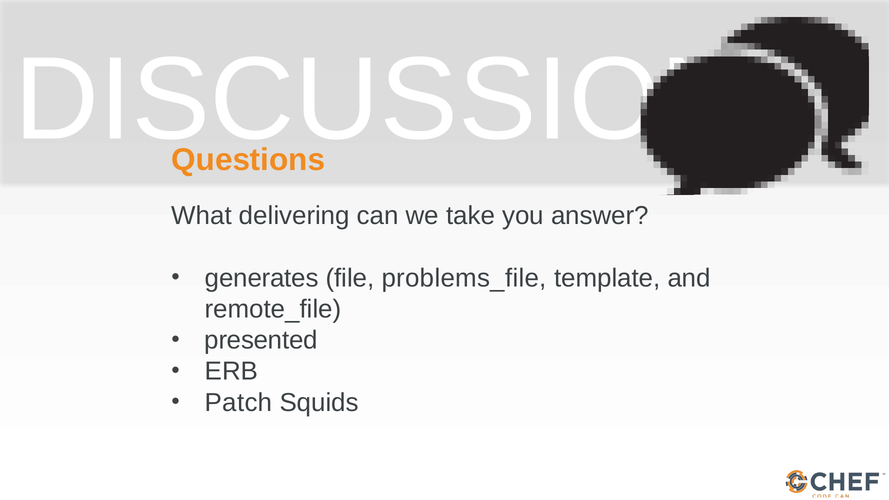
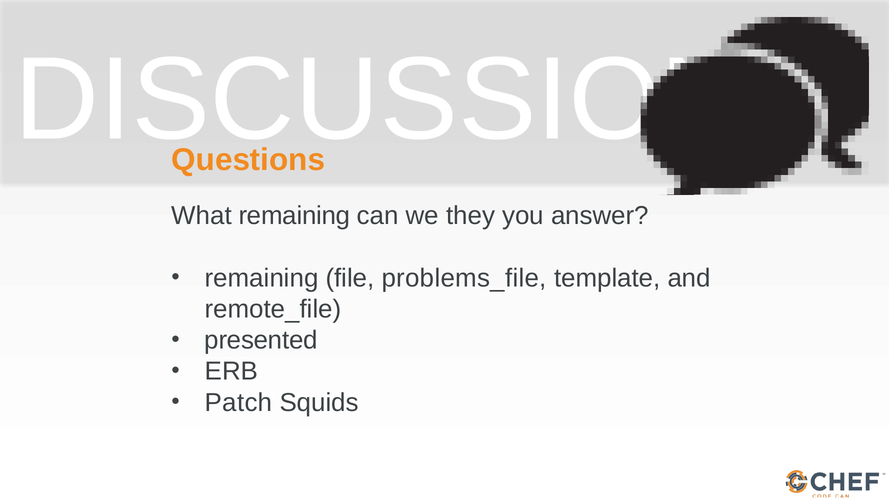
What delivering: delivering -> remaining
take: take -> they
generates at (262, 278): generates -> remaining
